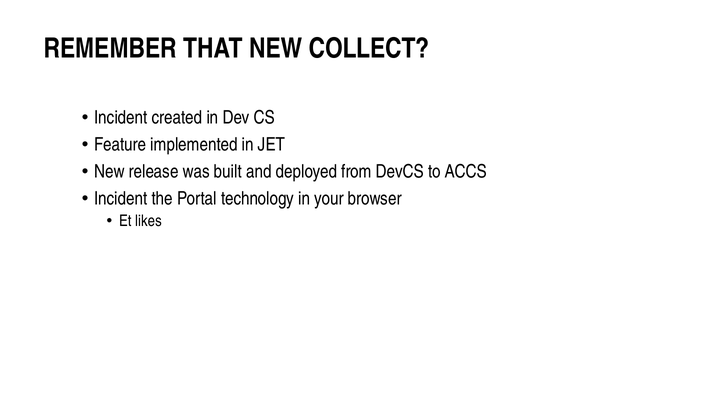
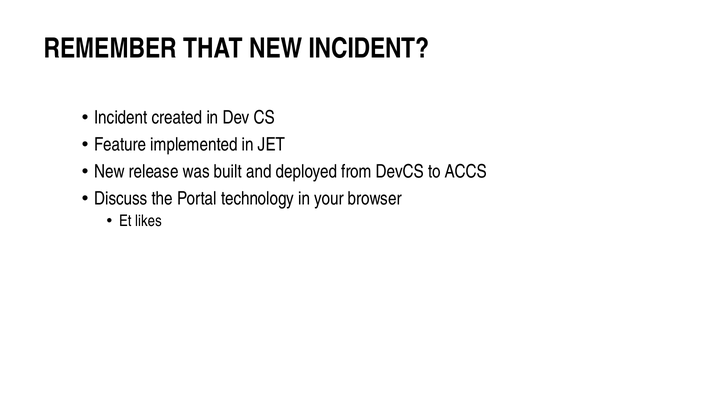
NEW COLLECT: COLLECT -> INCIDENT
Incident at (121, 199): Incident -> Discuss
